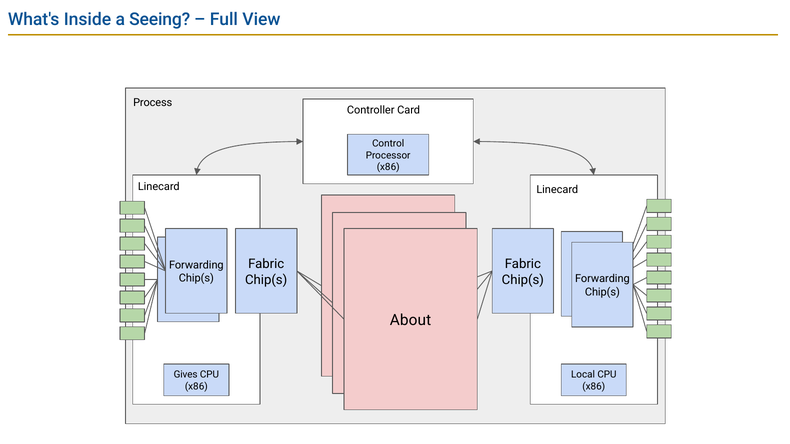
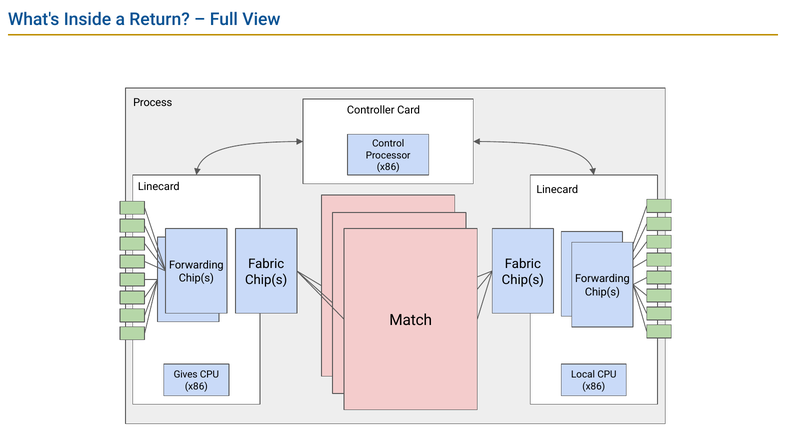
Seeing: Seeing -> Return
About: About -> Match
